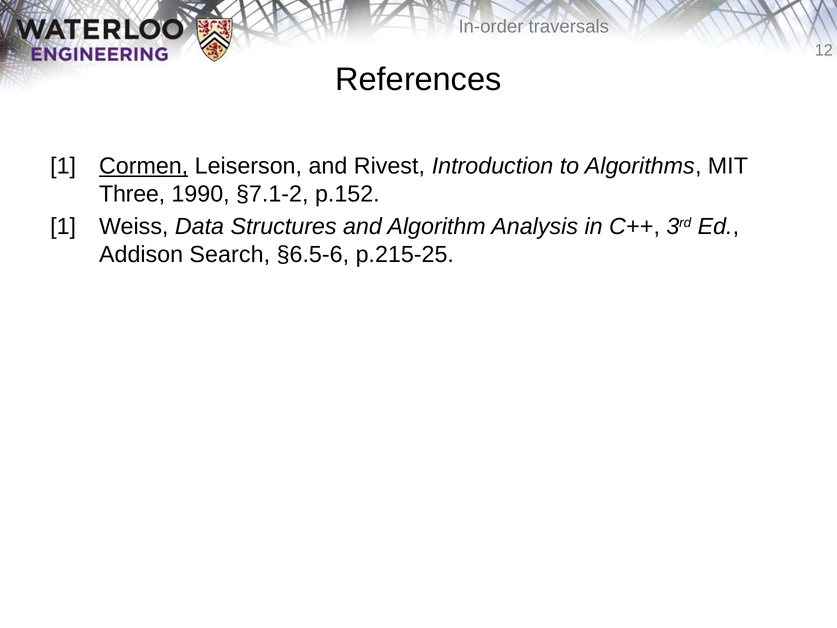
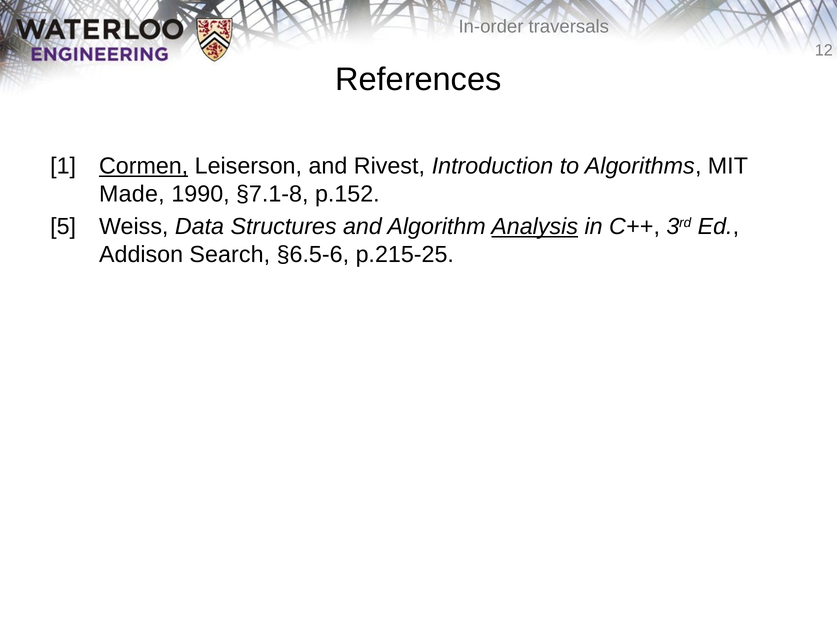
Three: Three -> Made
§7.1-2: §7.1-2 -> §7.1-8
1 at (63, 227): 1 -> 5
Analysis underline: none -> present
